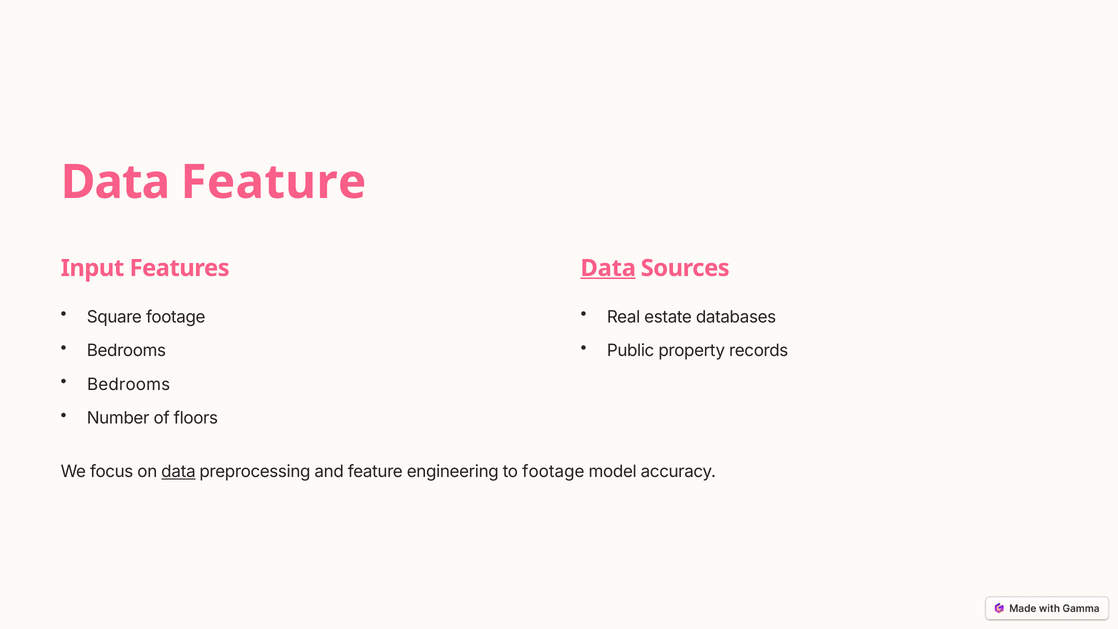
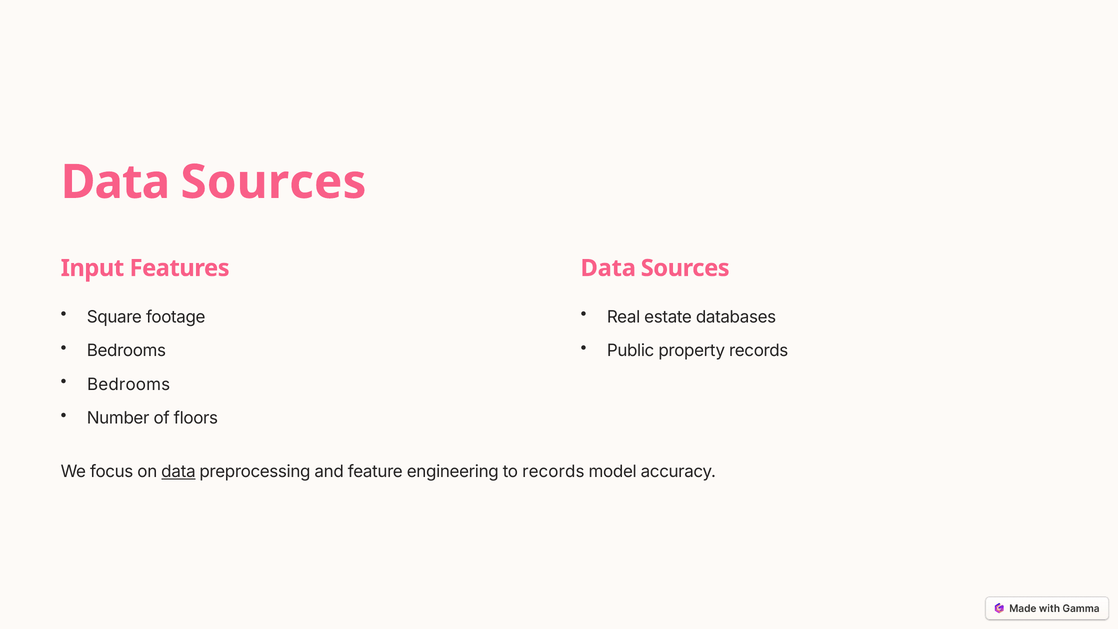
Feature at (273, 182): Feature -> Sources
Data at (608, 268) underline: present -> none
to footage: footage -> records
